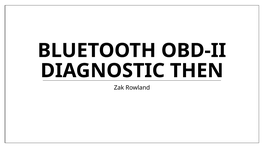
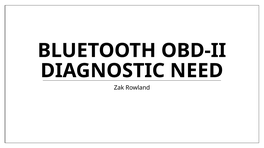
THEN: THEN -> NEED
